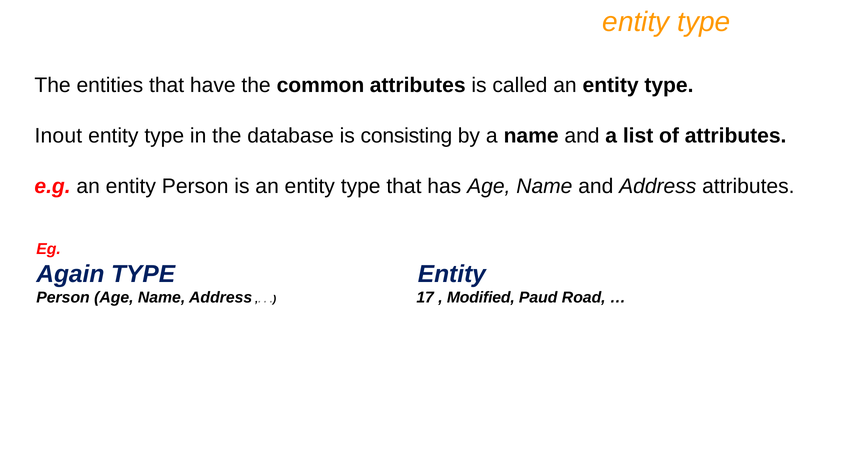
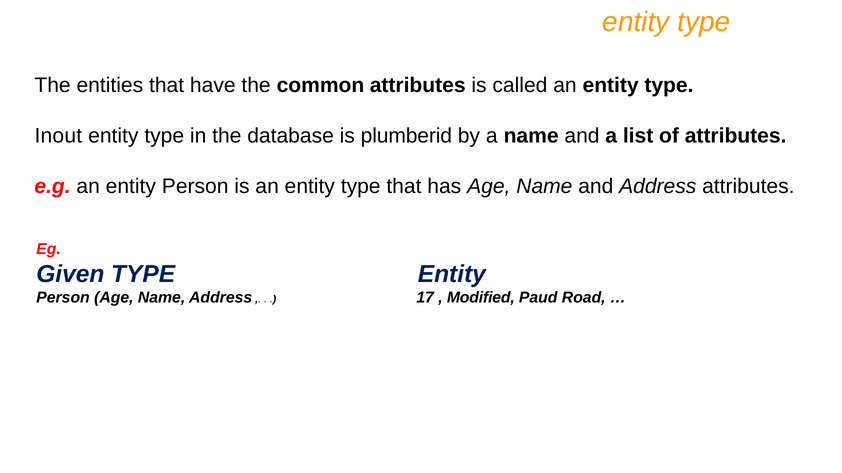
consisting: consisting -> plumberid
Again: Again -> Given
